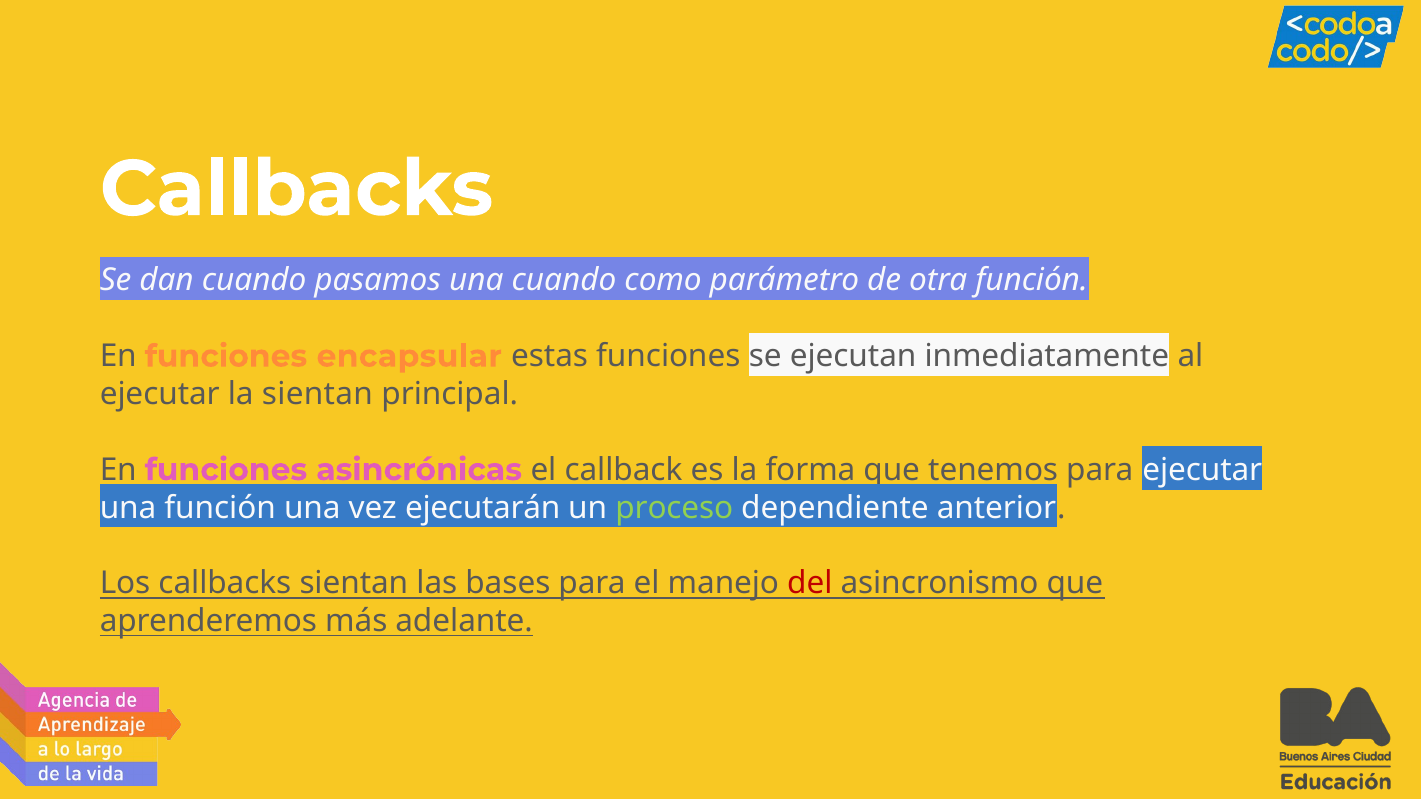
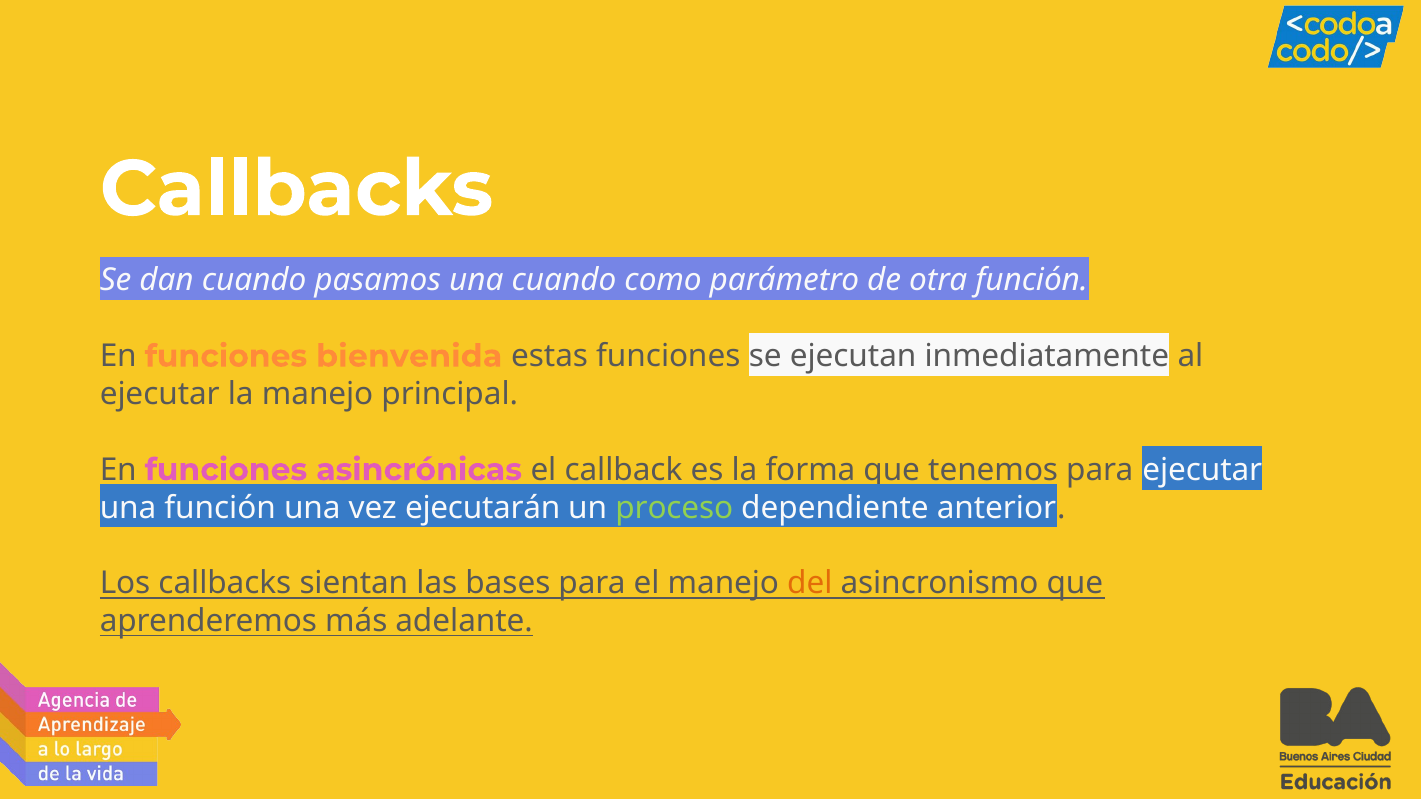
encapsular: encapsular -> bienvenida
la sientan: sientan -> manejo
del colour: red -> orange
